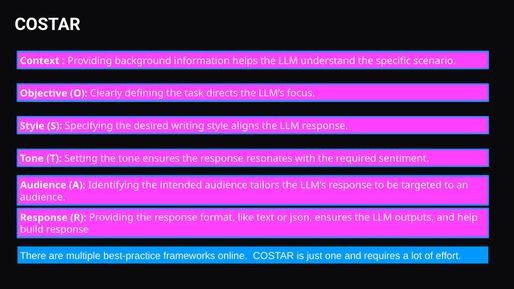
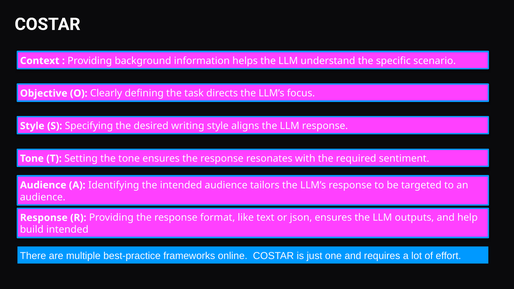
build response: response -> intended
